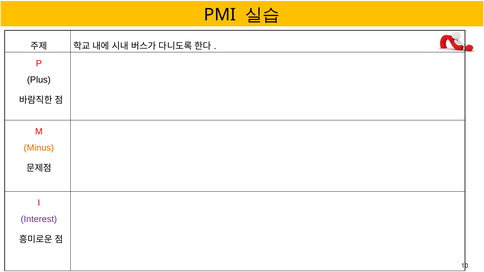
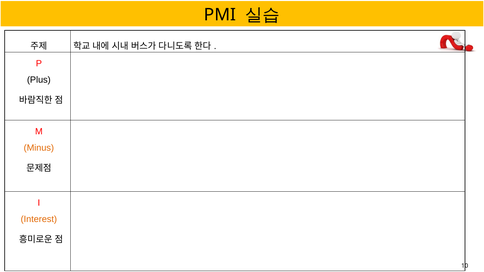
Interest colour: purple -> orange
